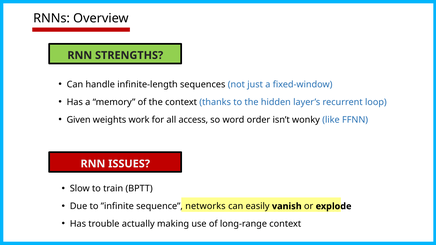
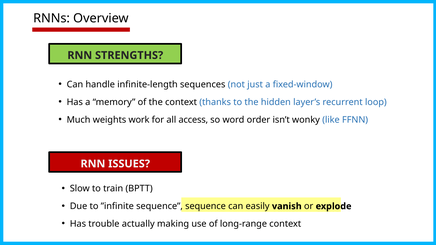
Given: Given -> Much
sequence networks: networks -> sequence
